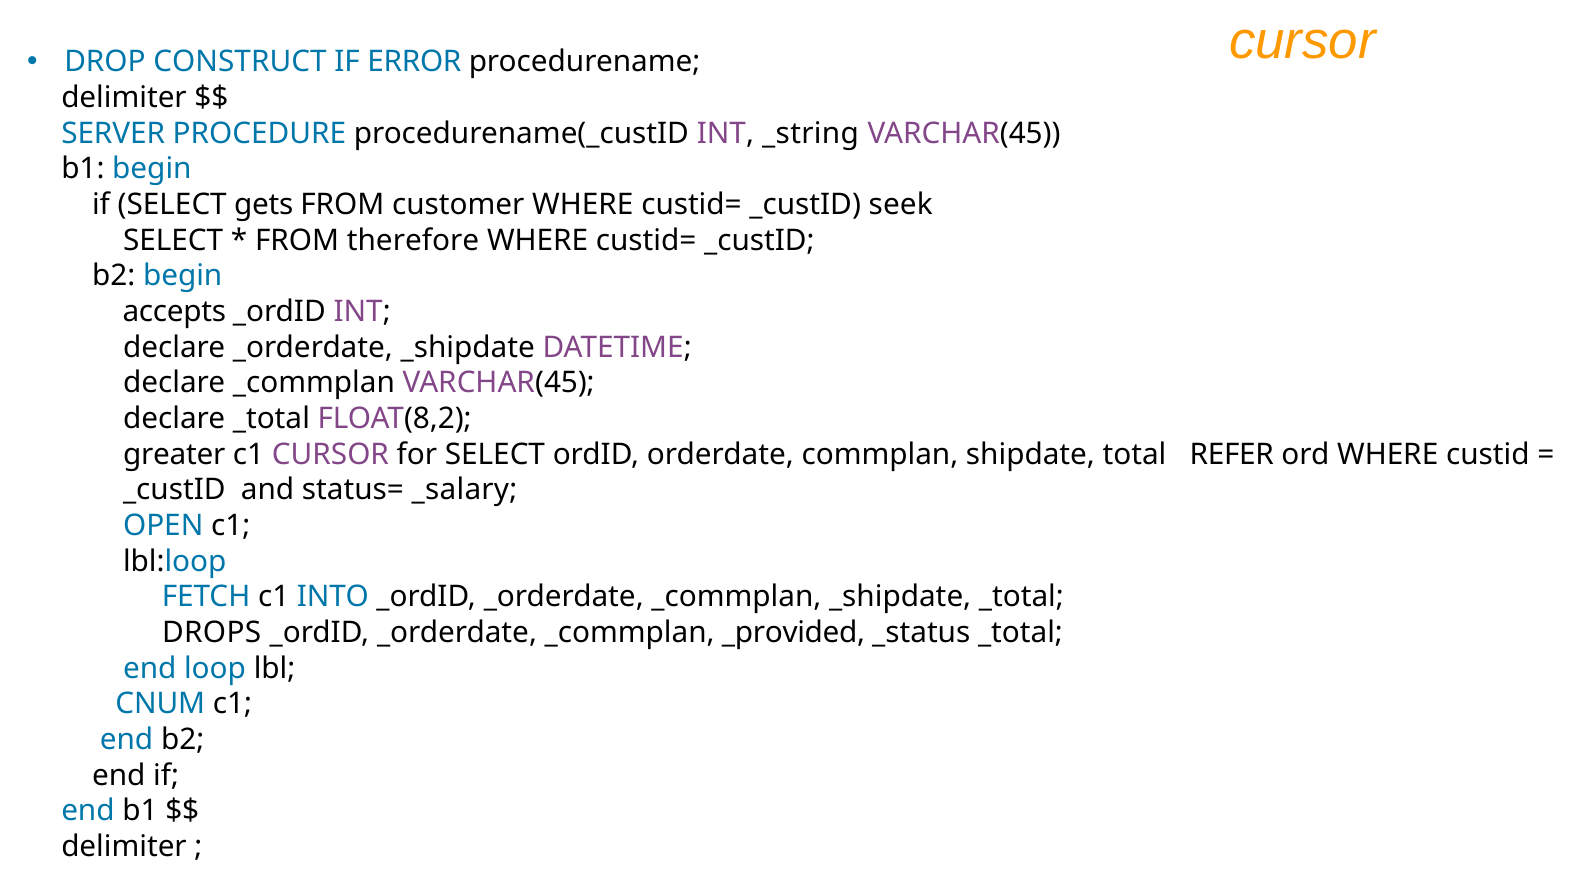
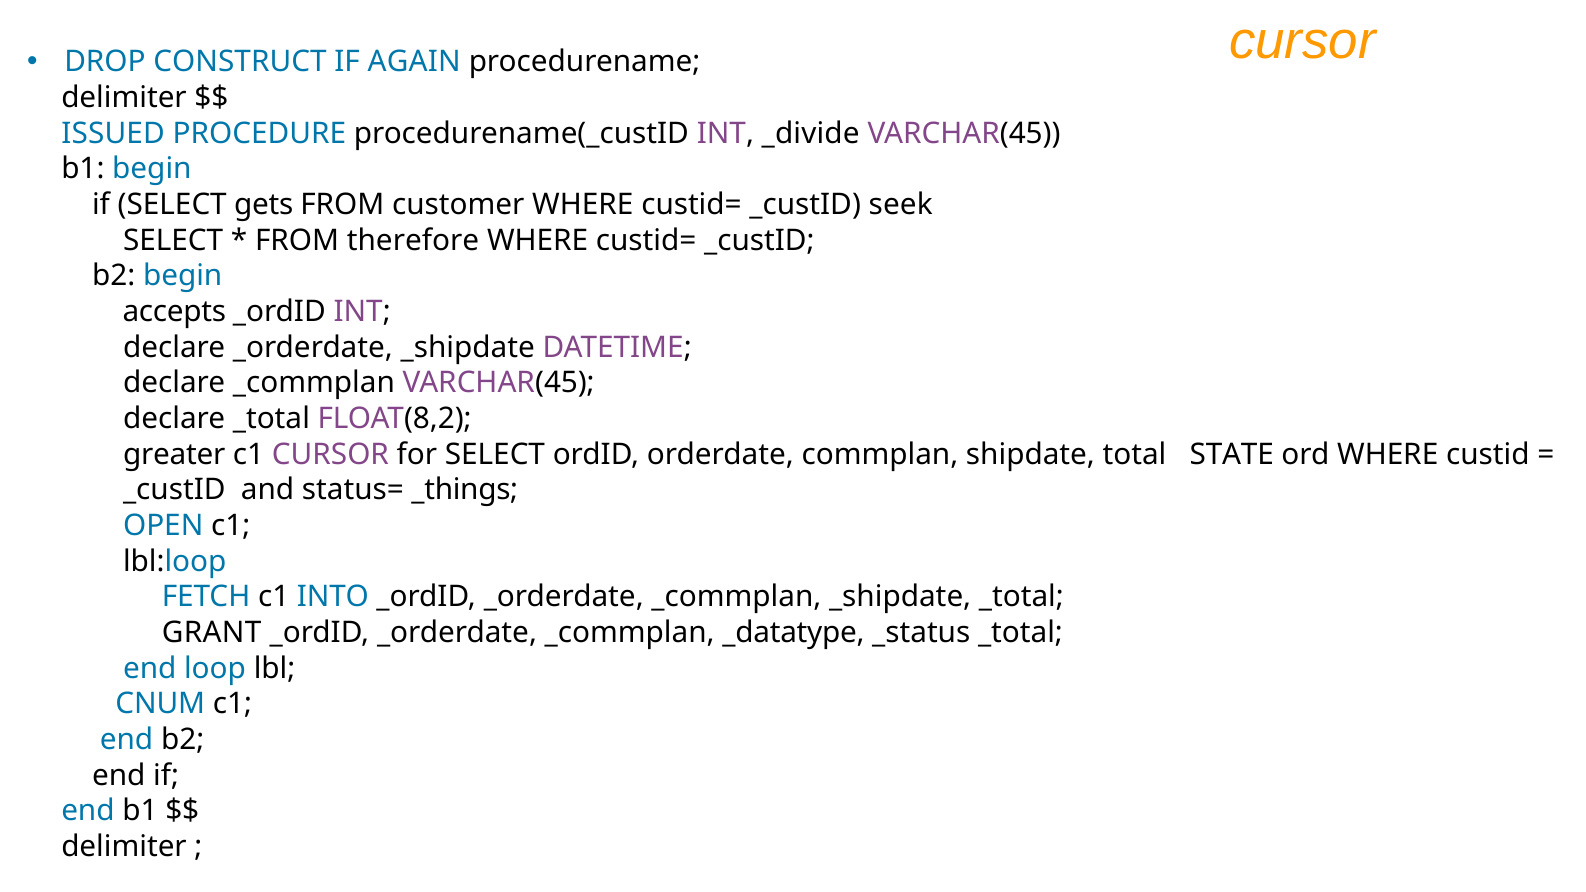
ERROR: ERROR -> AGAIN
SERVER: SERVER -> ISSUED
_string: _string -> _divide
REFER: REFER -> STATE
_salary: _salary -> _things
DROPS: DROPS -> GRANT
_provided: _provided -> _datatype
